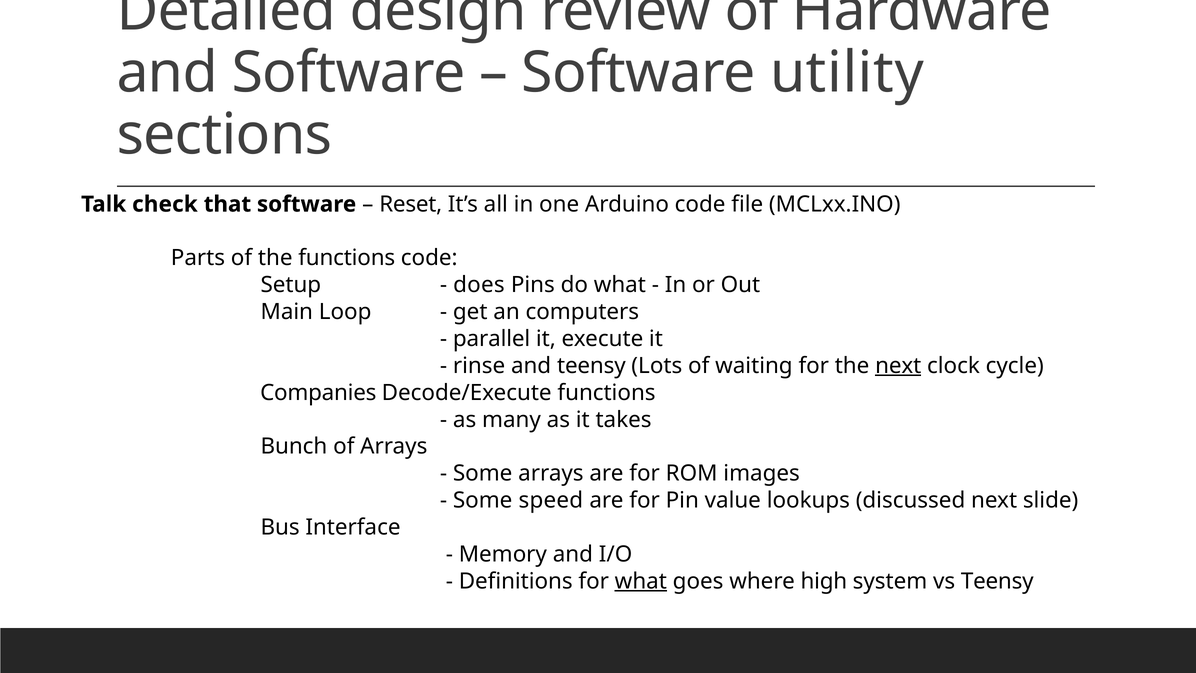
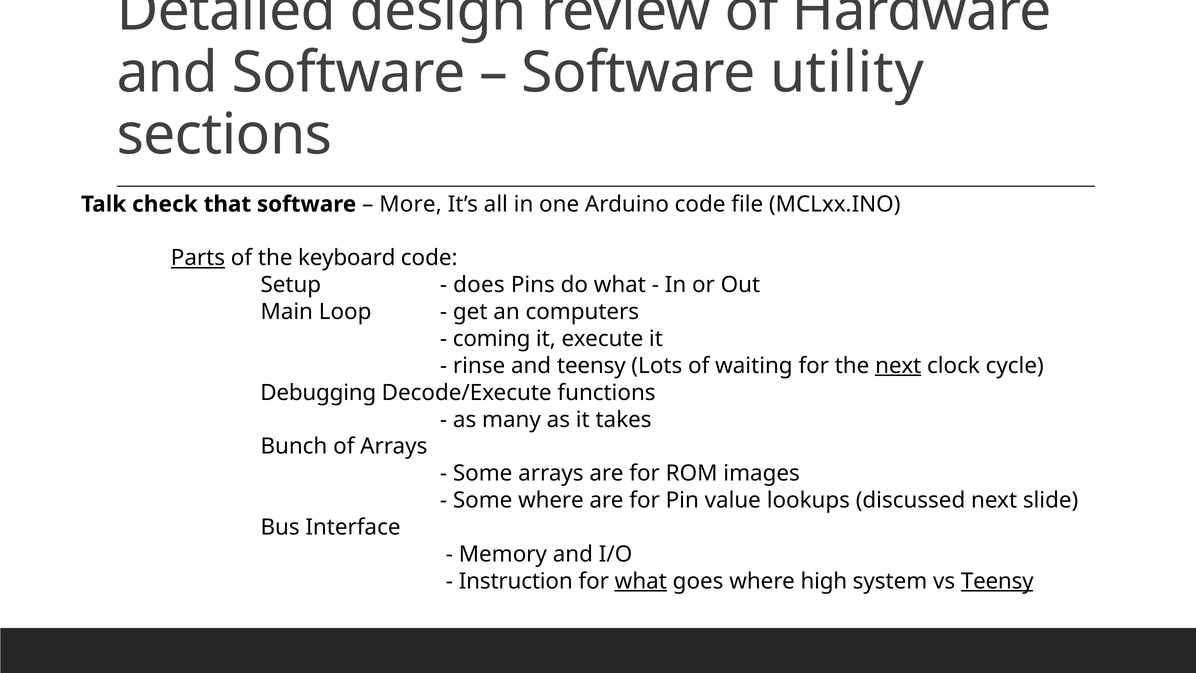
Reset: Reset -> More
Parts underline: none -> present
the functions: functions -> keyboard
parallel: parallel -> coming
Companies: Companies -> Debugging
Some speed: speed -> where
Definitions: Definitions -> Instruction
Teensy at (997, 581) underline: none -> present
